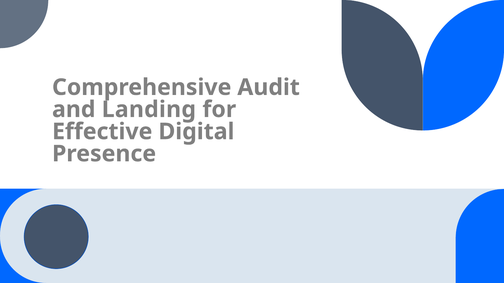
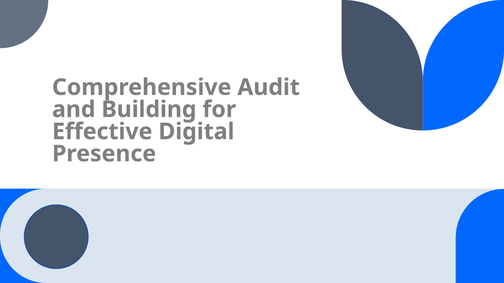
Landing: Landing -> Building
